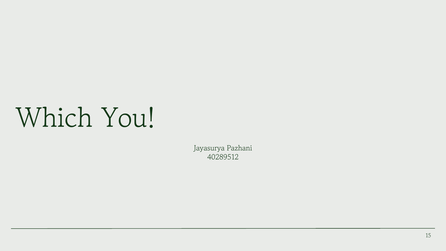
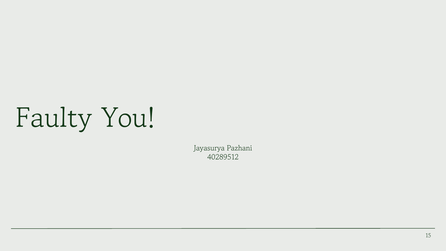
Which: Which -> Faulty
